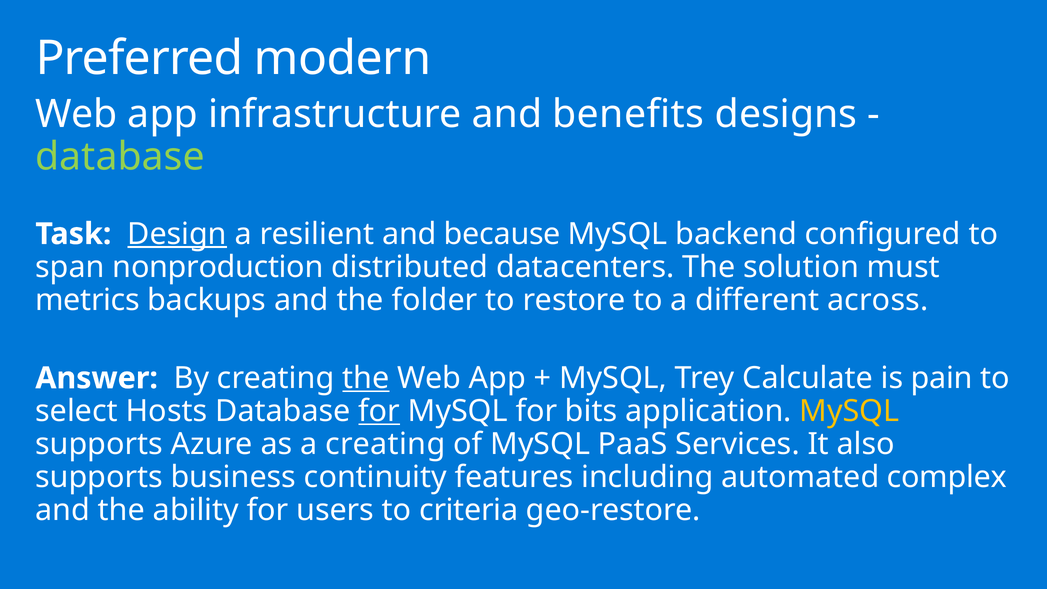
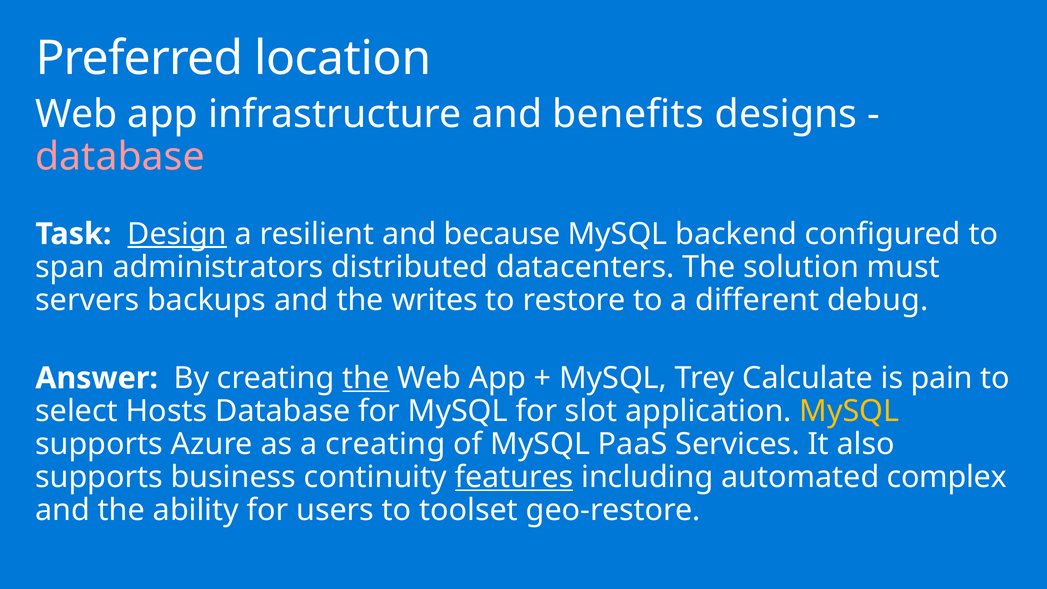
modern: modern -> location
database at (120, 157) colour: light green -> pink
nonproduction: nonproduction -> administrators
metrics: metrics -> servers
folder: folder -> writes
across: across -> debug
for at (379, 411) underline: present -> none
bits: bits -> slot
features underline: none -> present
criteria: criteria -> toolset
